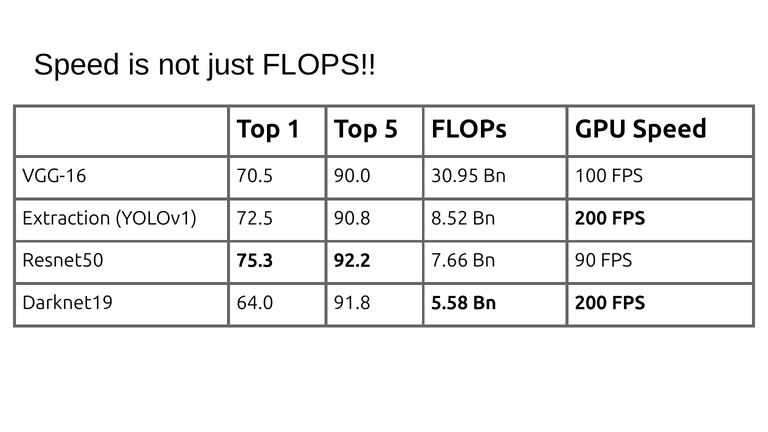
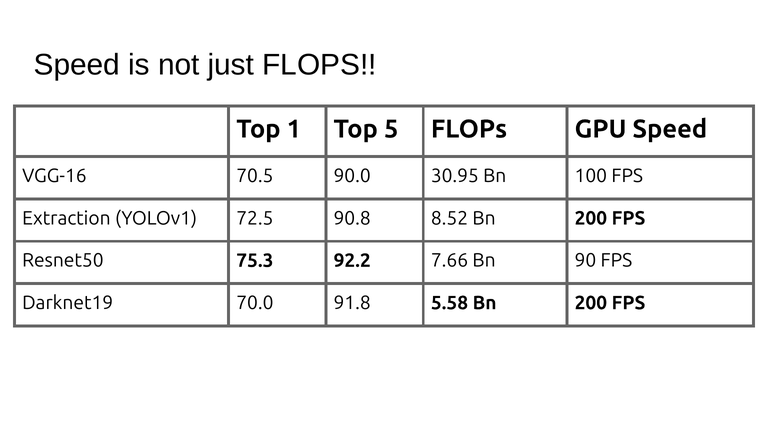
64.0: 64.0 -> 70.0
